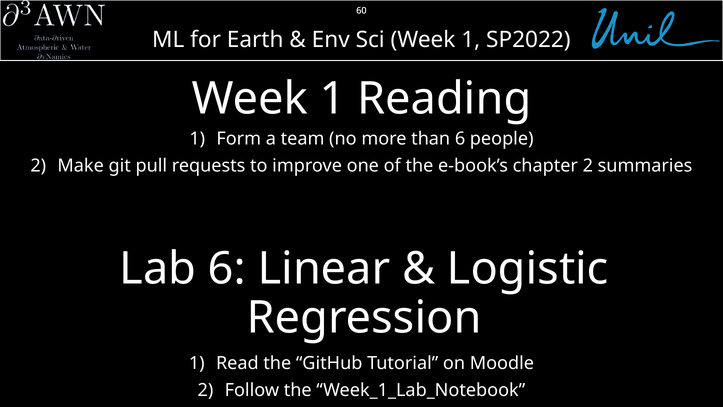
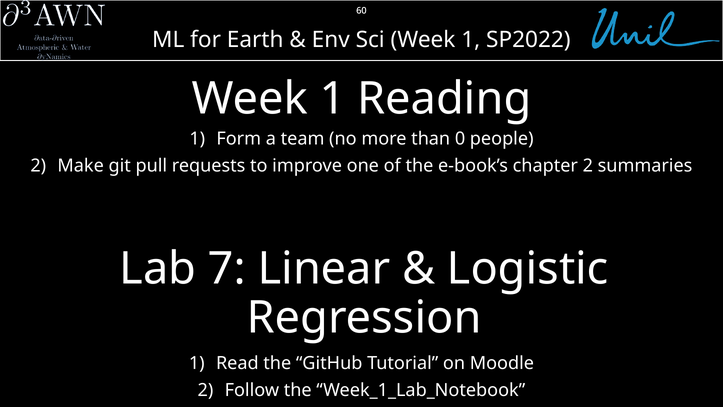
than 6: 6 -> 0
Lab 6: 6 -> 7
